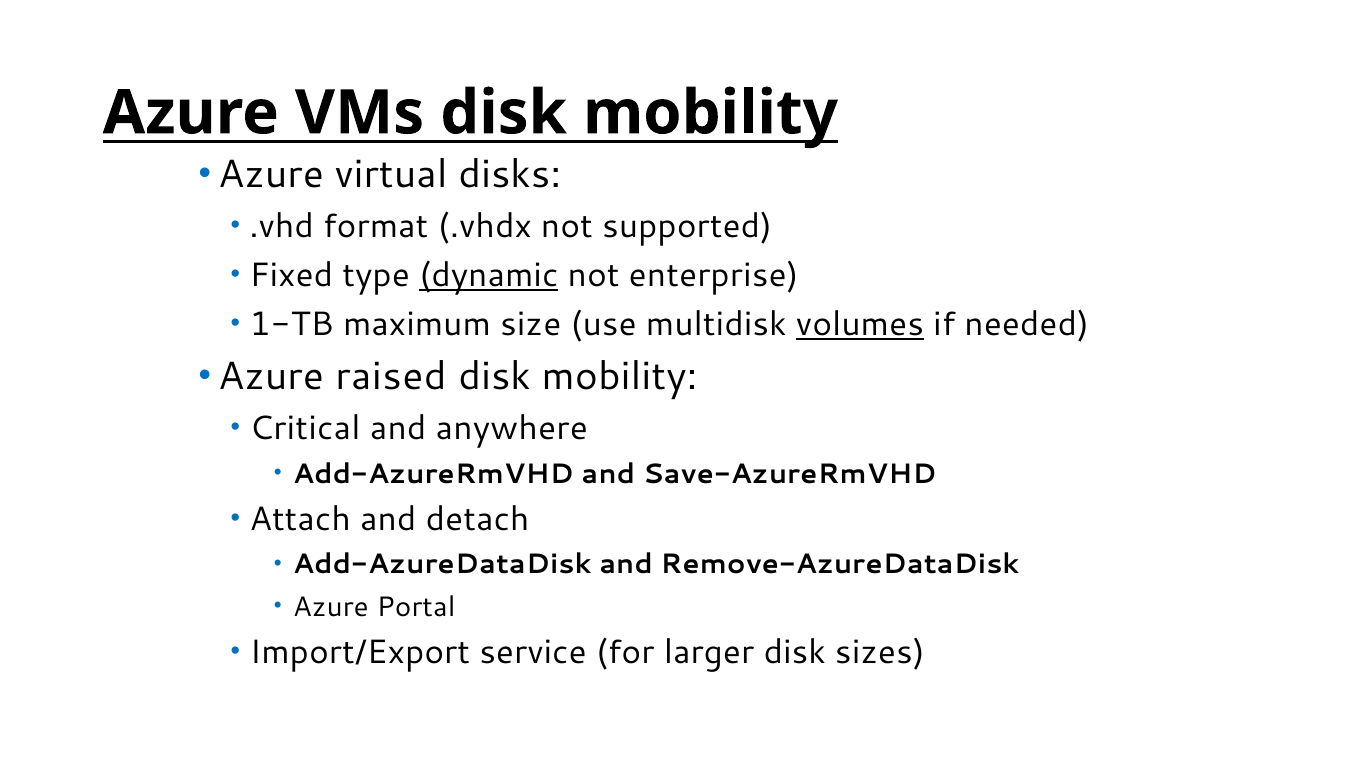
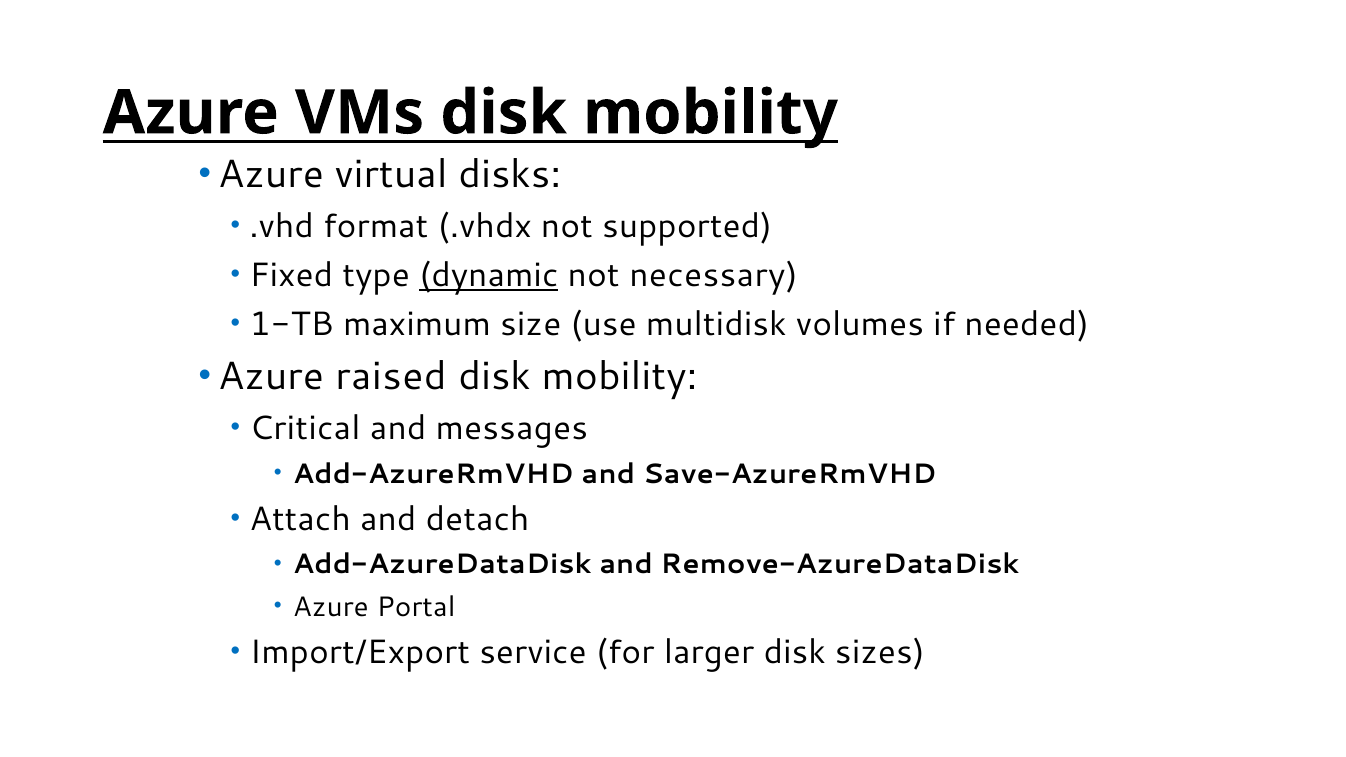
enterprise: enterprise -> necessary
volumes underline: present -> none
anywhere: anywhere -> messages
